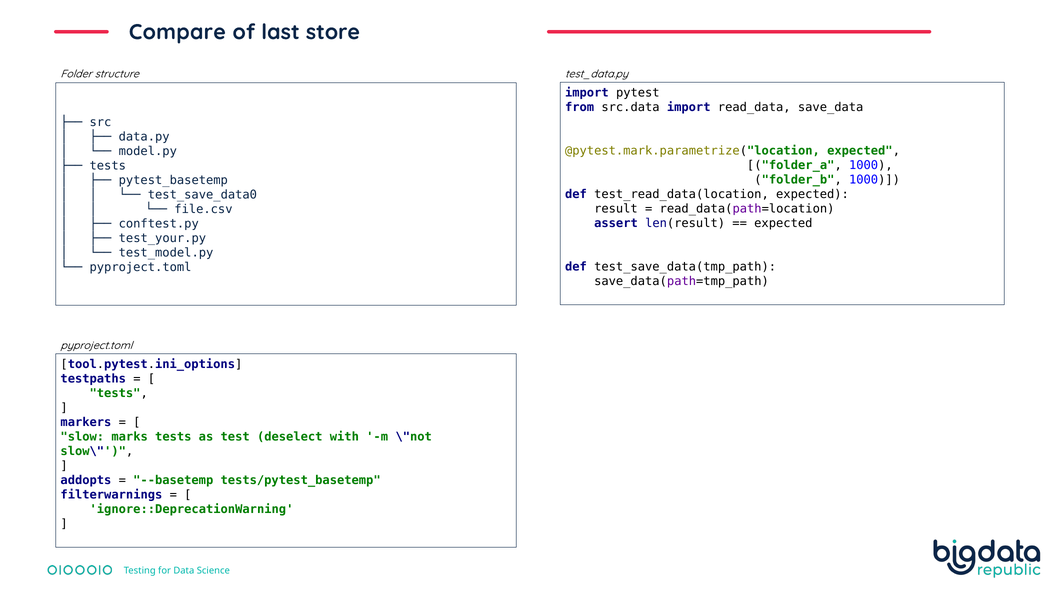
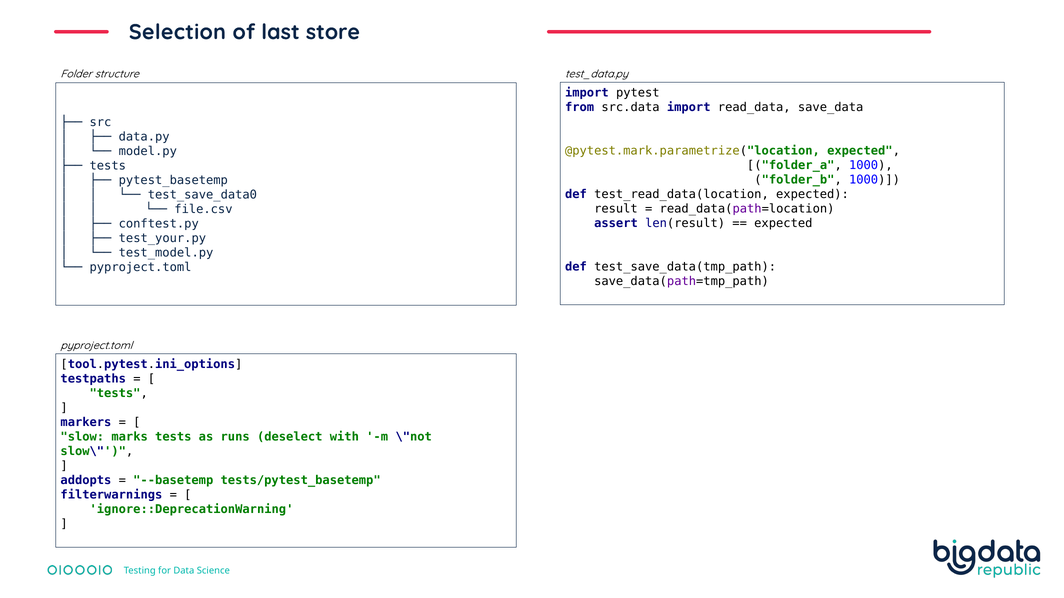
Compare: Compare -> Selection
test: test -> runs
